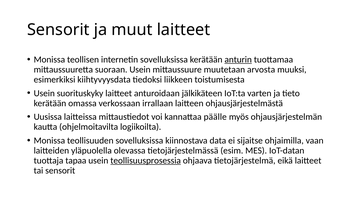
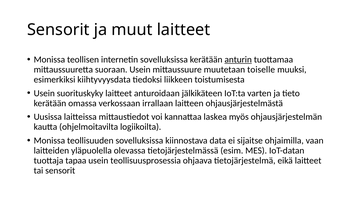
arvosta: arvosta -> toiselle
päälle: päälle -> laskea
teollisuusprosessia underline: present -> none
